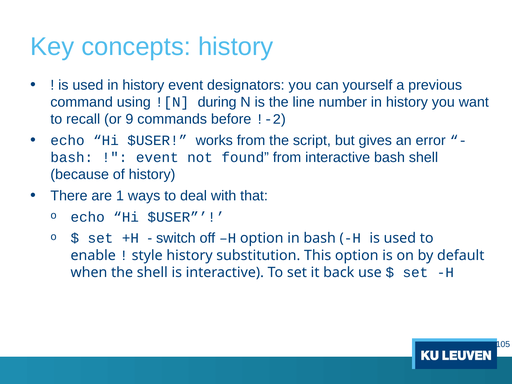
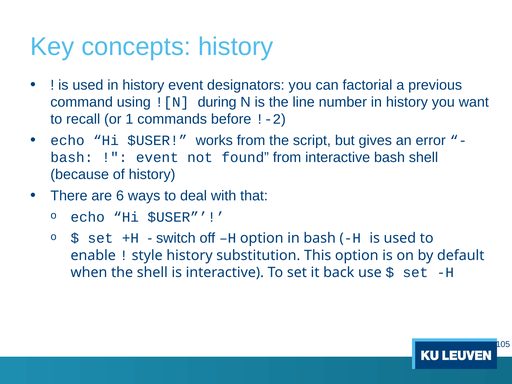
yourself: yourself -> factorial
9: 9 -> 1
1: 1 -> 6
